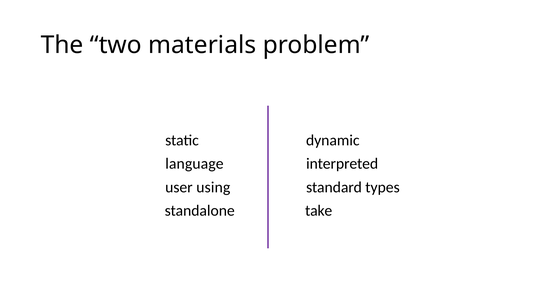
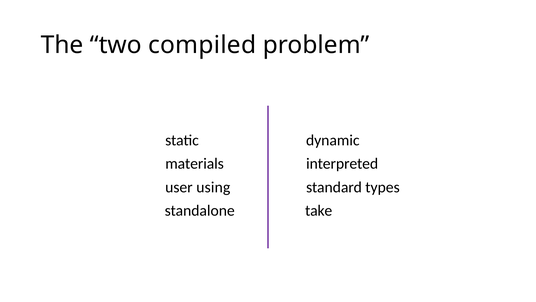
materials: materials -> compiled
language: language -> materials
